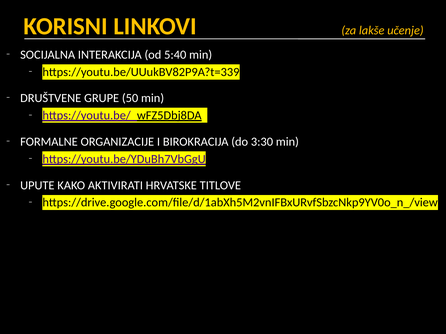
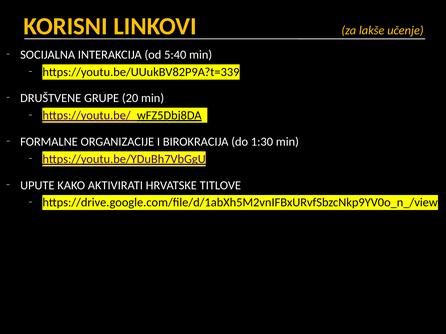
50: 50 -> 20
3:30: 3:30 -> 1:30
